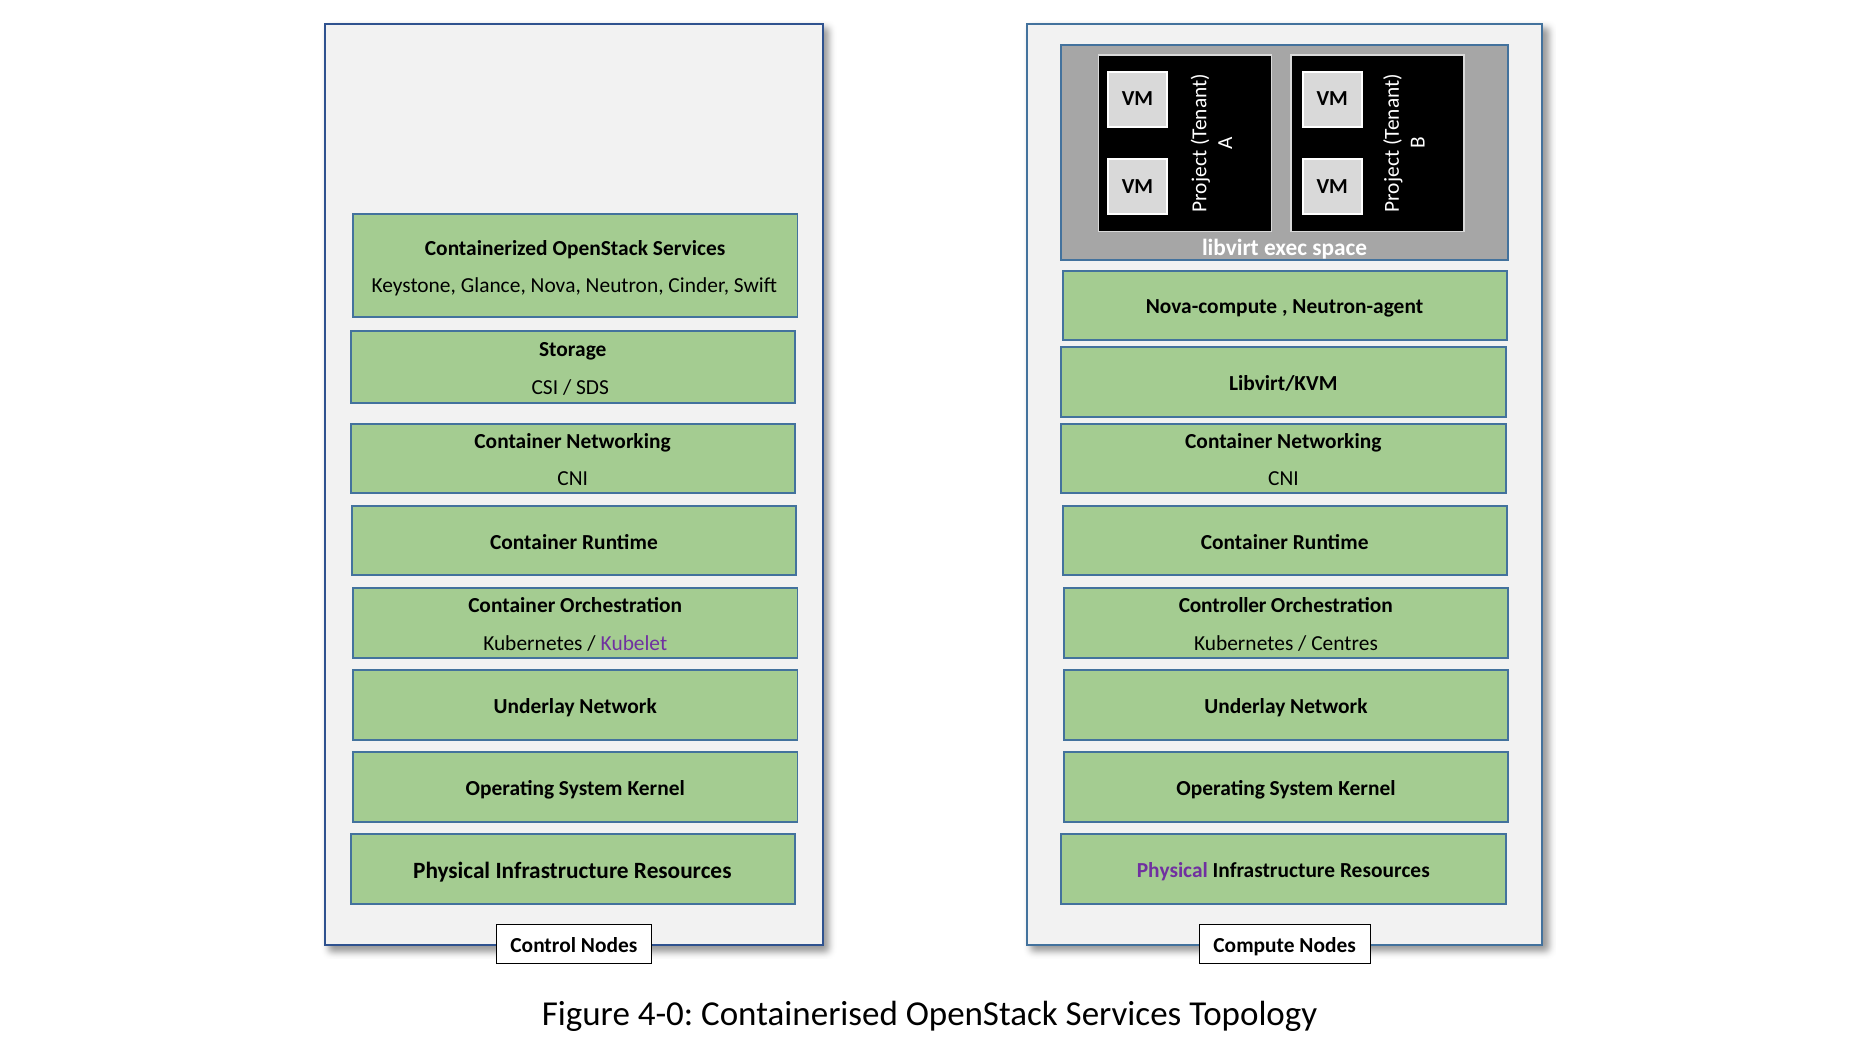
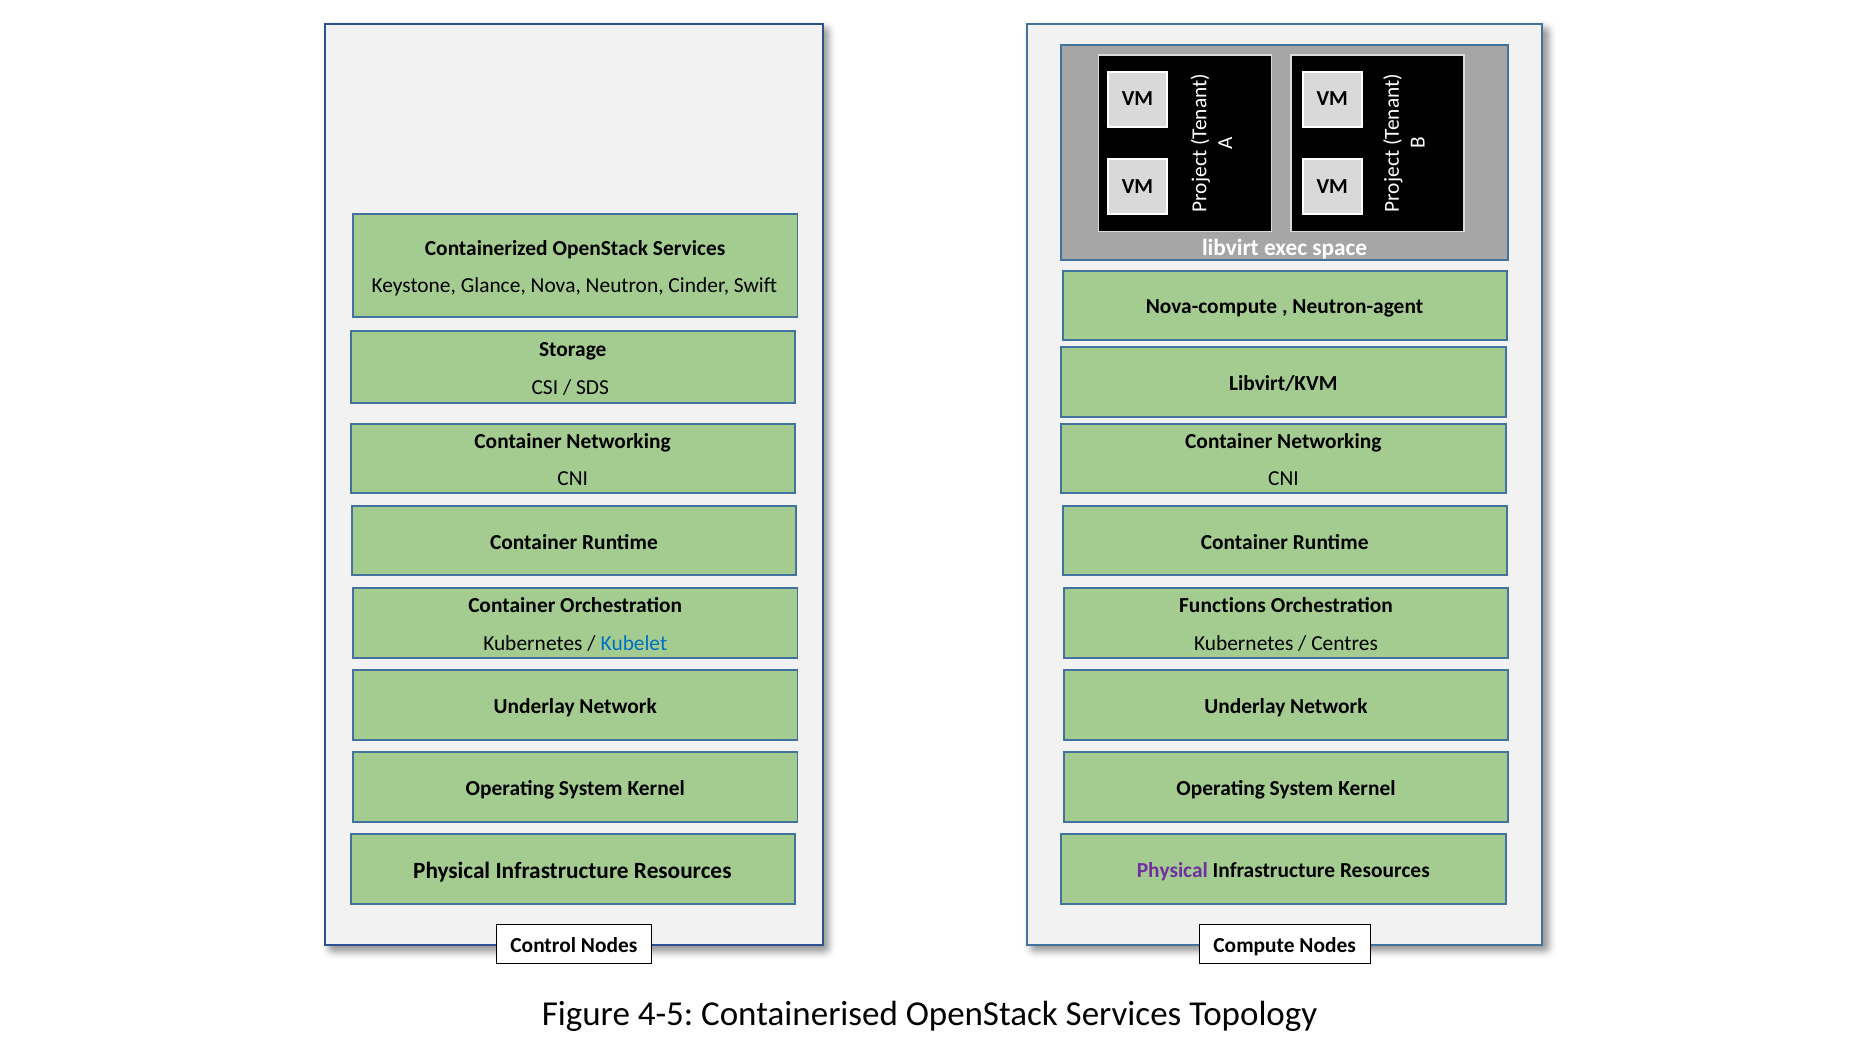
Controller: Controller -> Functions
Kubelet colour: purple -> blue
4-0: 4-0 -> 4-5
